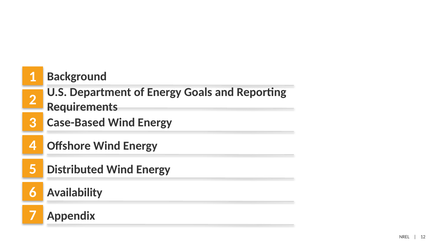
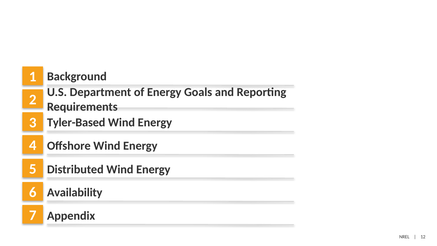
Case-Based: Case-Based -> Tyler-Based
